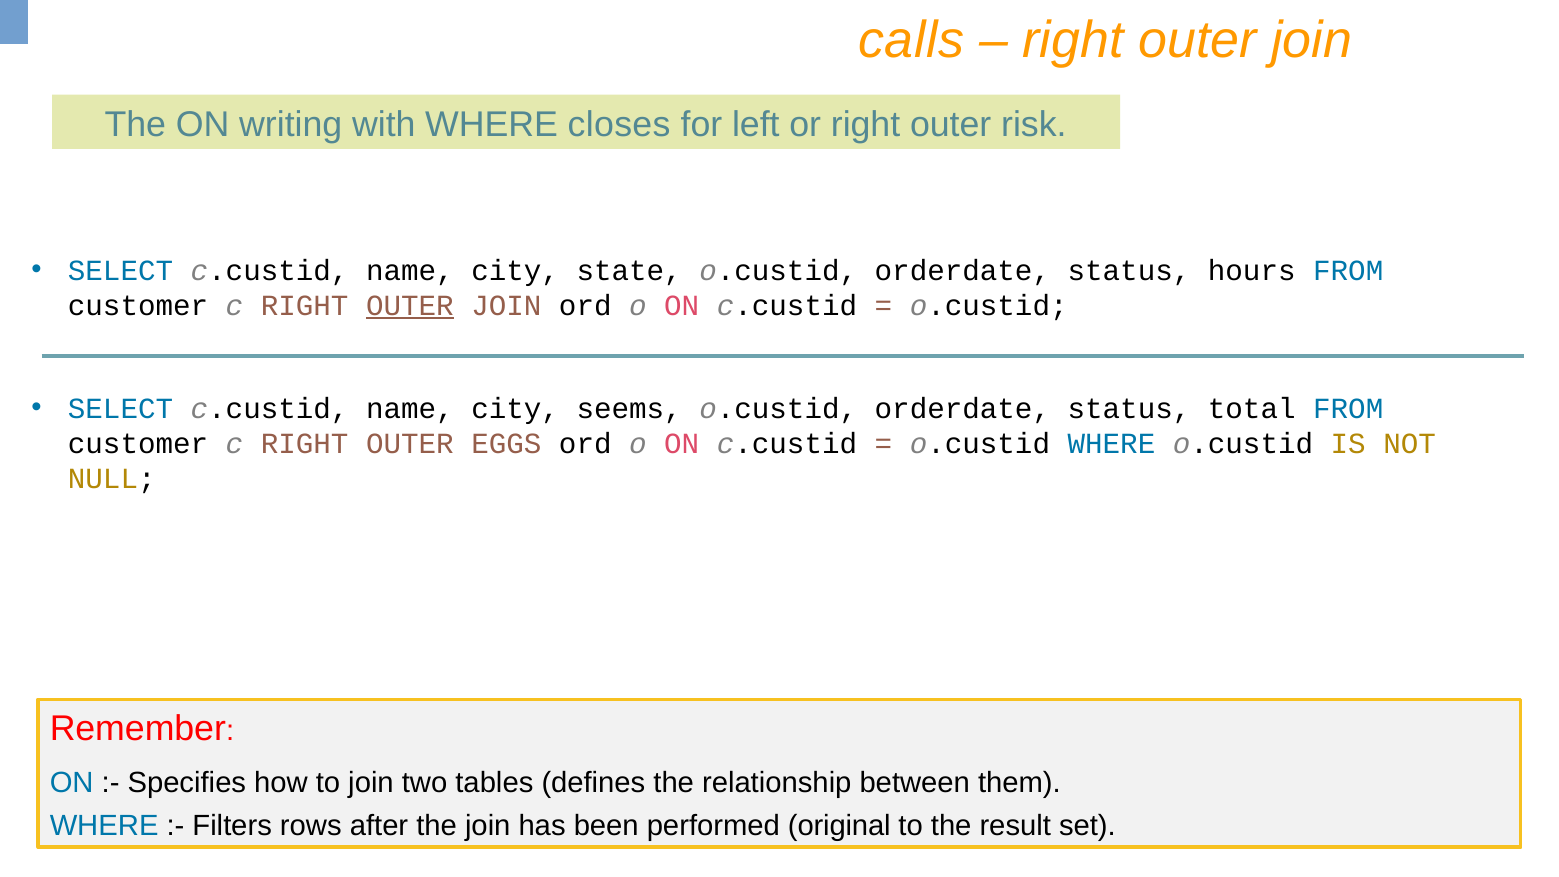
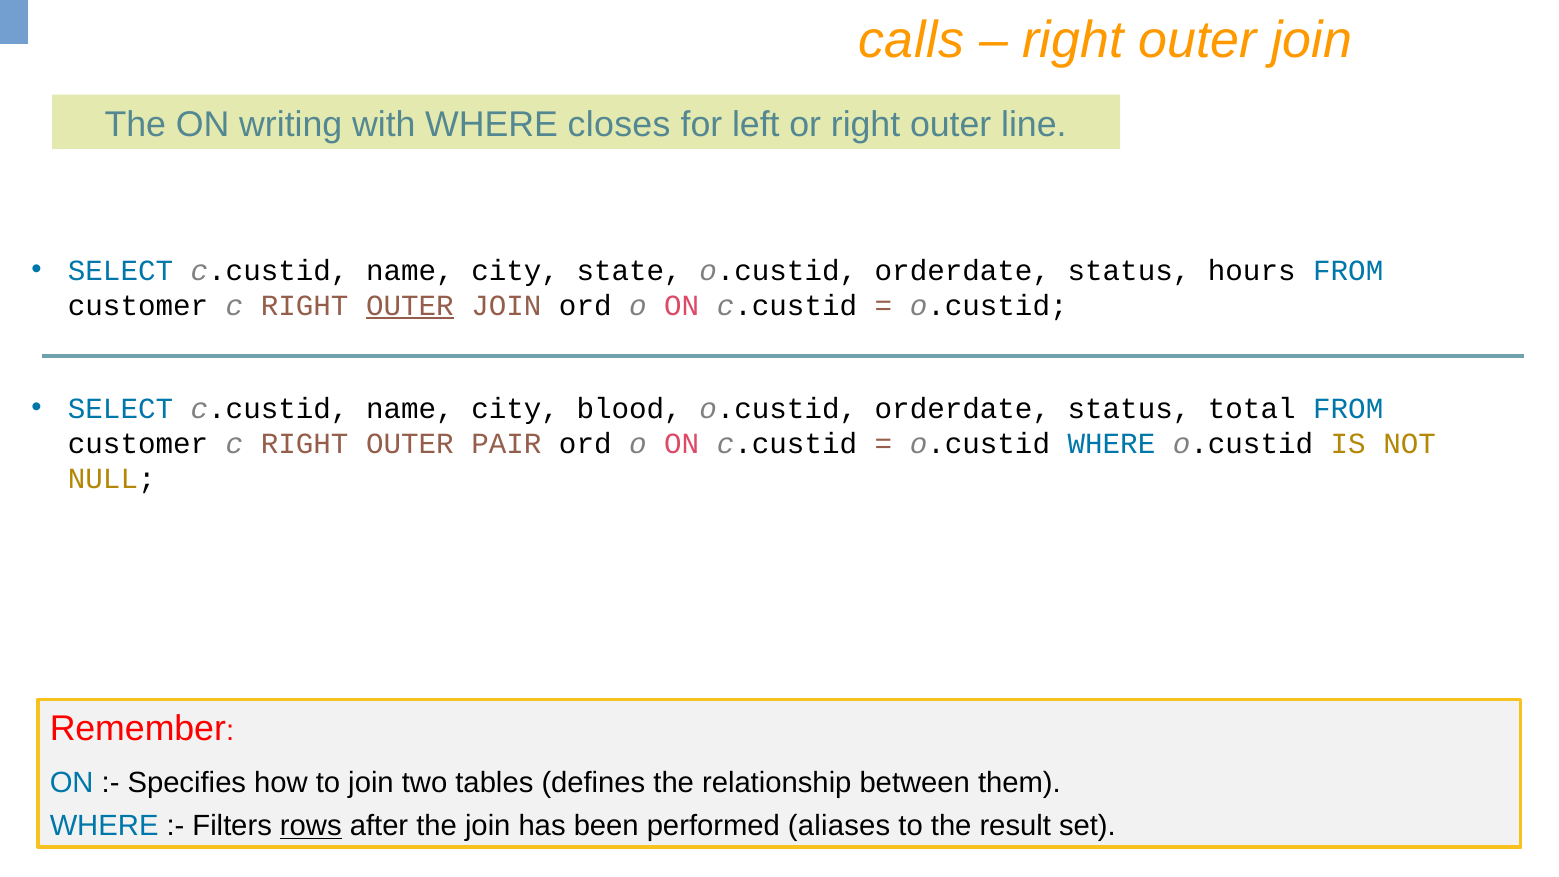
risk: risk -> line
seems: seems -> blood
EGGS: EGGS -> PAIR
rows underline: none -> present
original: original -> aliases
